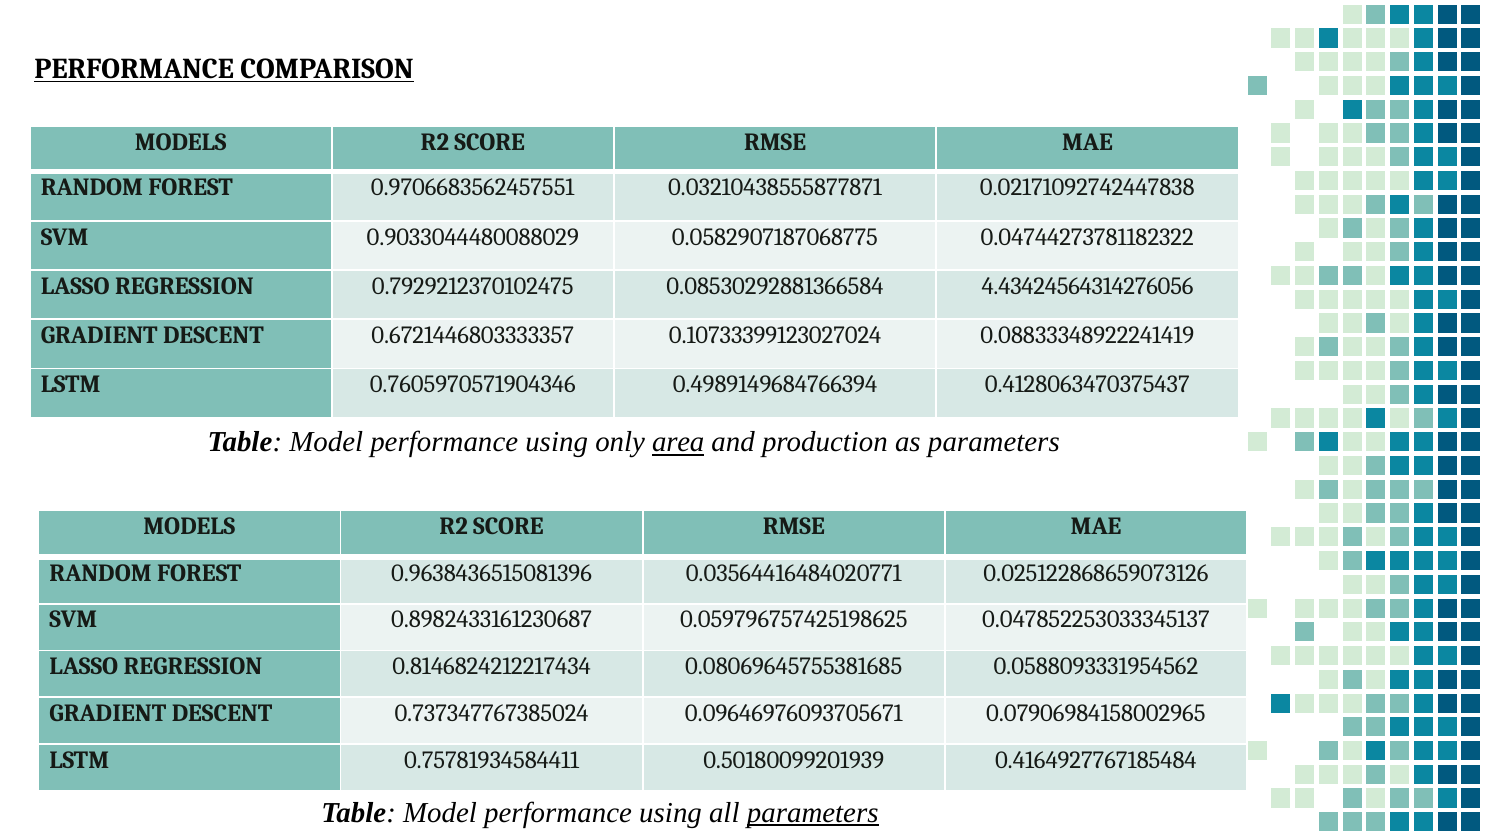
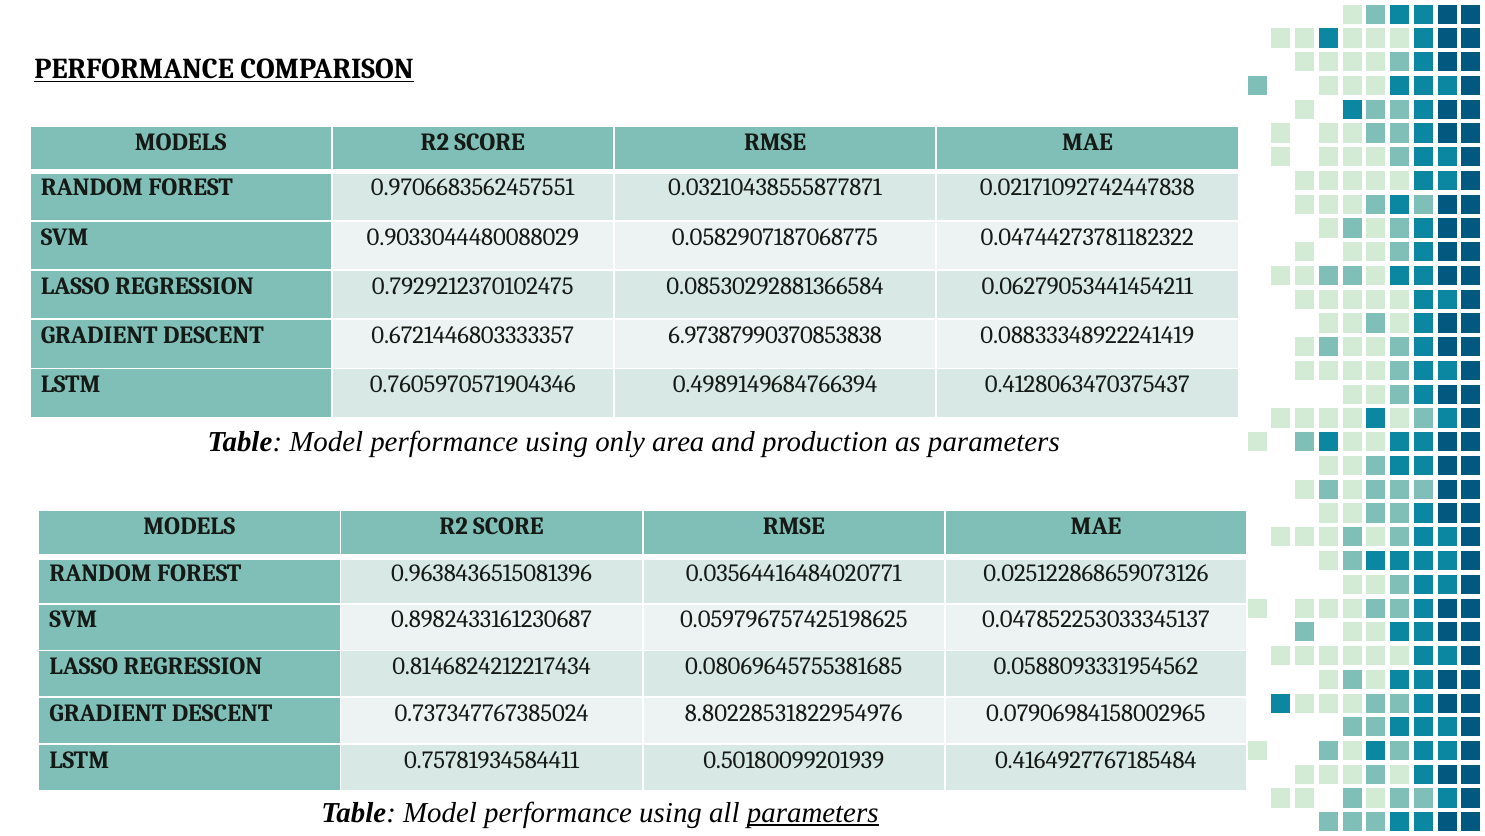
4.43424564314276056: 4.43424564314276056 -> 0.06279053441454211
0.10733399123027024: 0.10733399123027024 -> 6.97387990370853838
area underline: present -> none
0.09646976093705671: 0.09646976093705671 -> 8.80228531822954976
